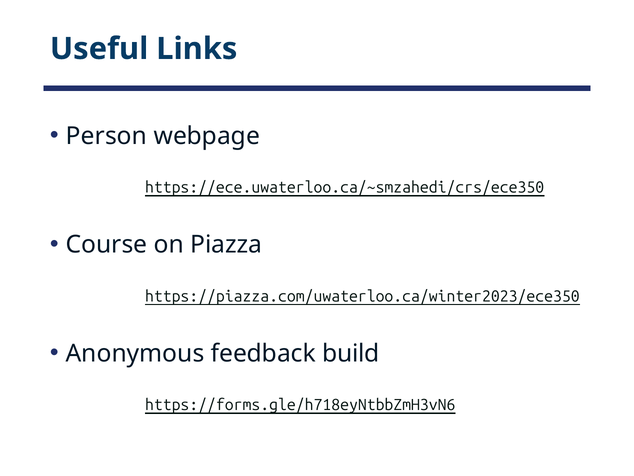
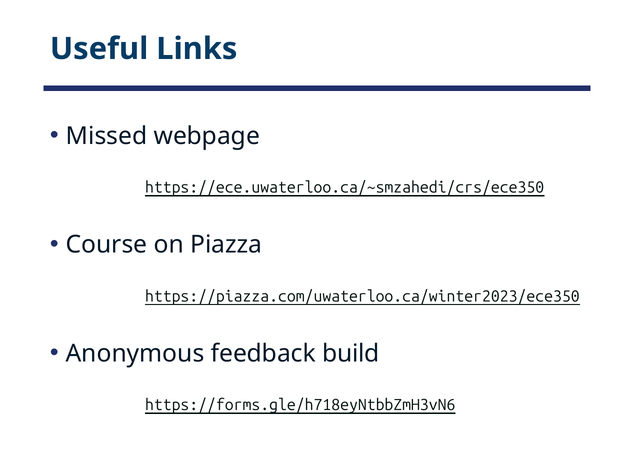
Person: Person -> Missed
